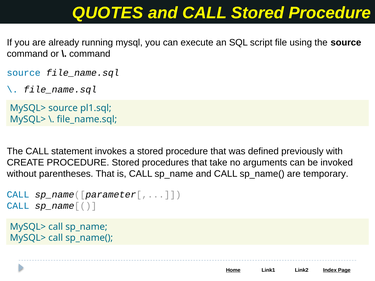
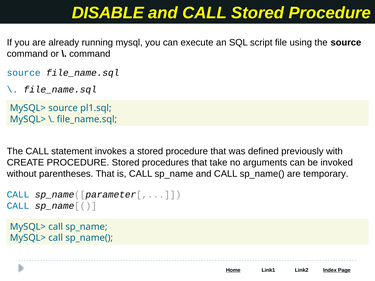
QUOTES: QUOTES -> DISABLE
